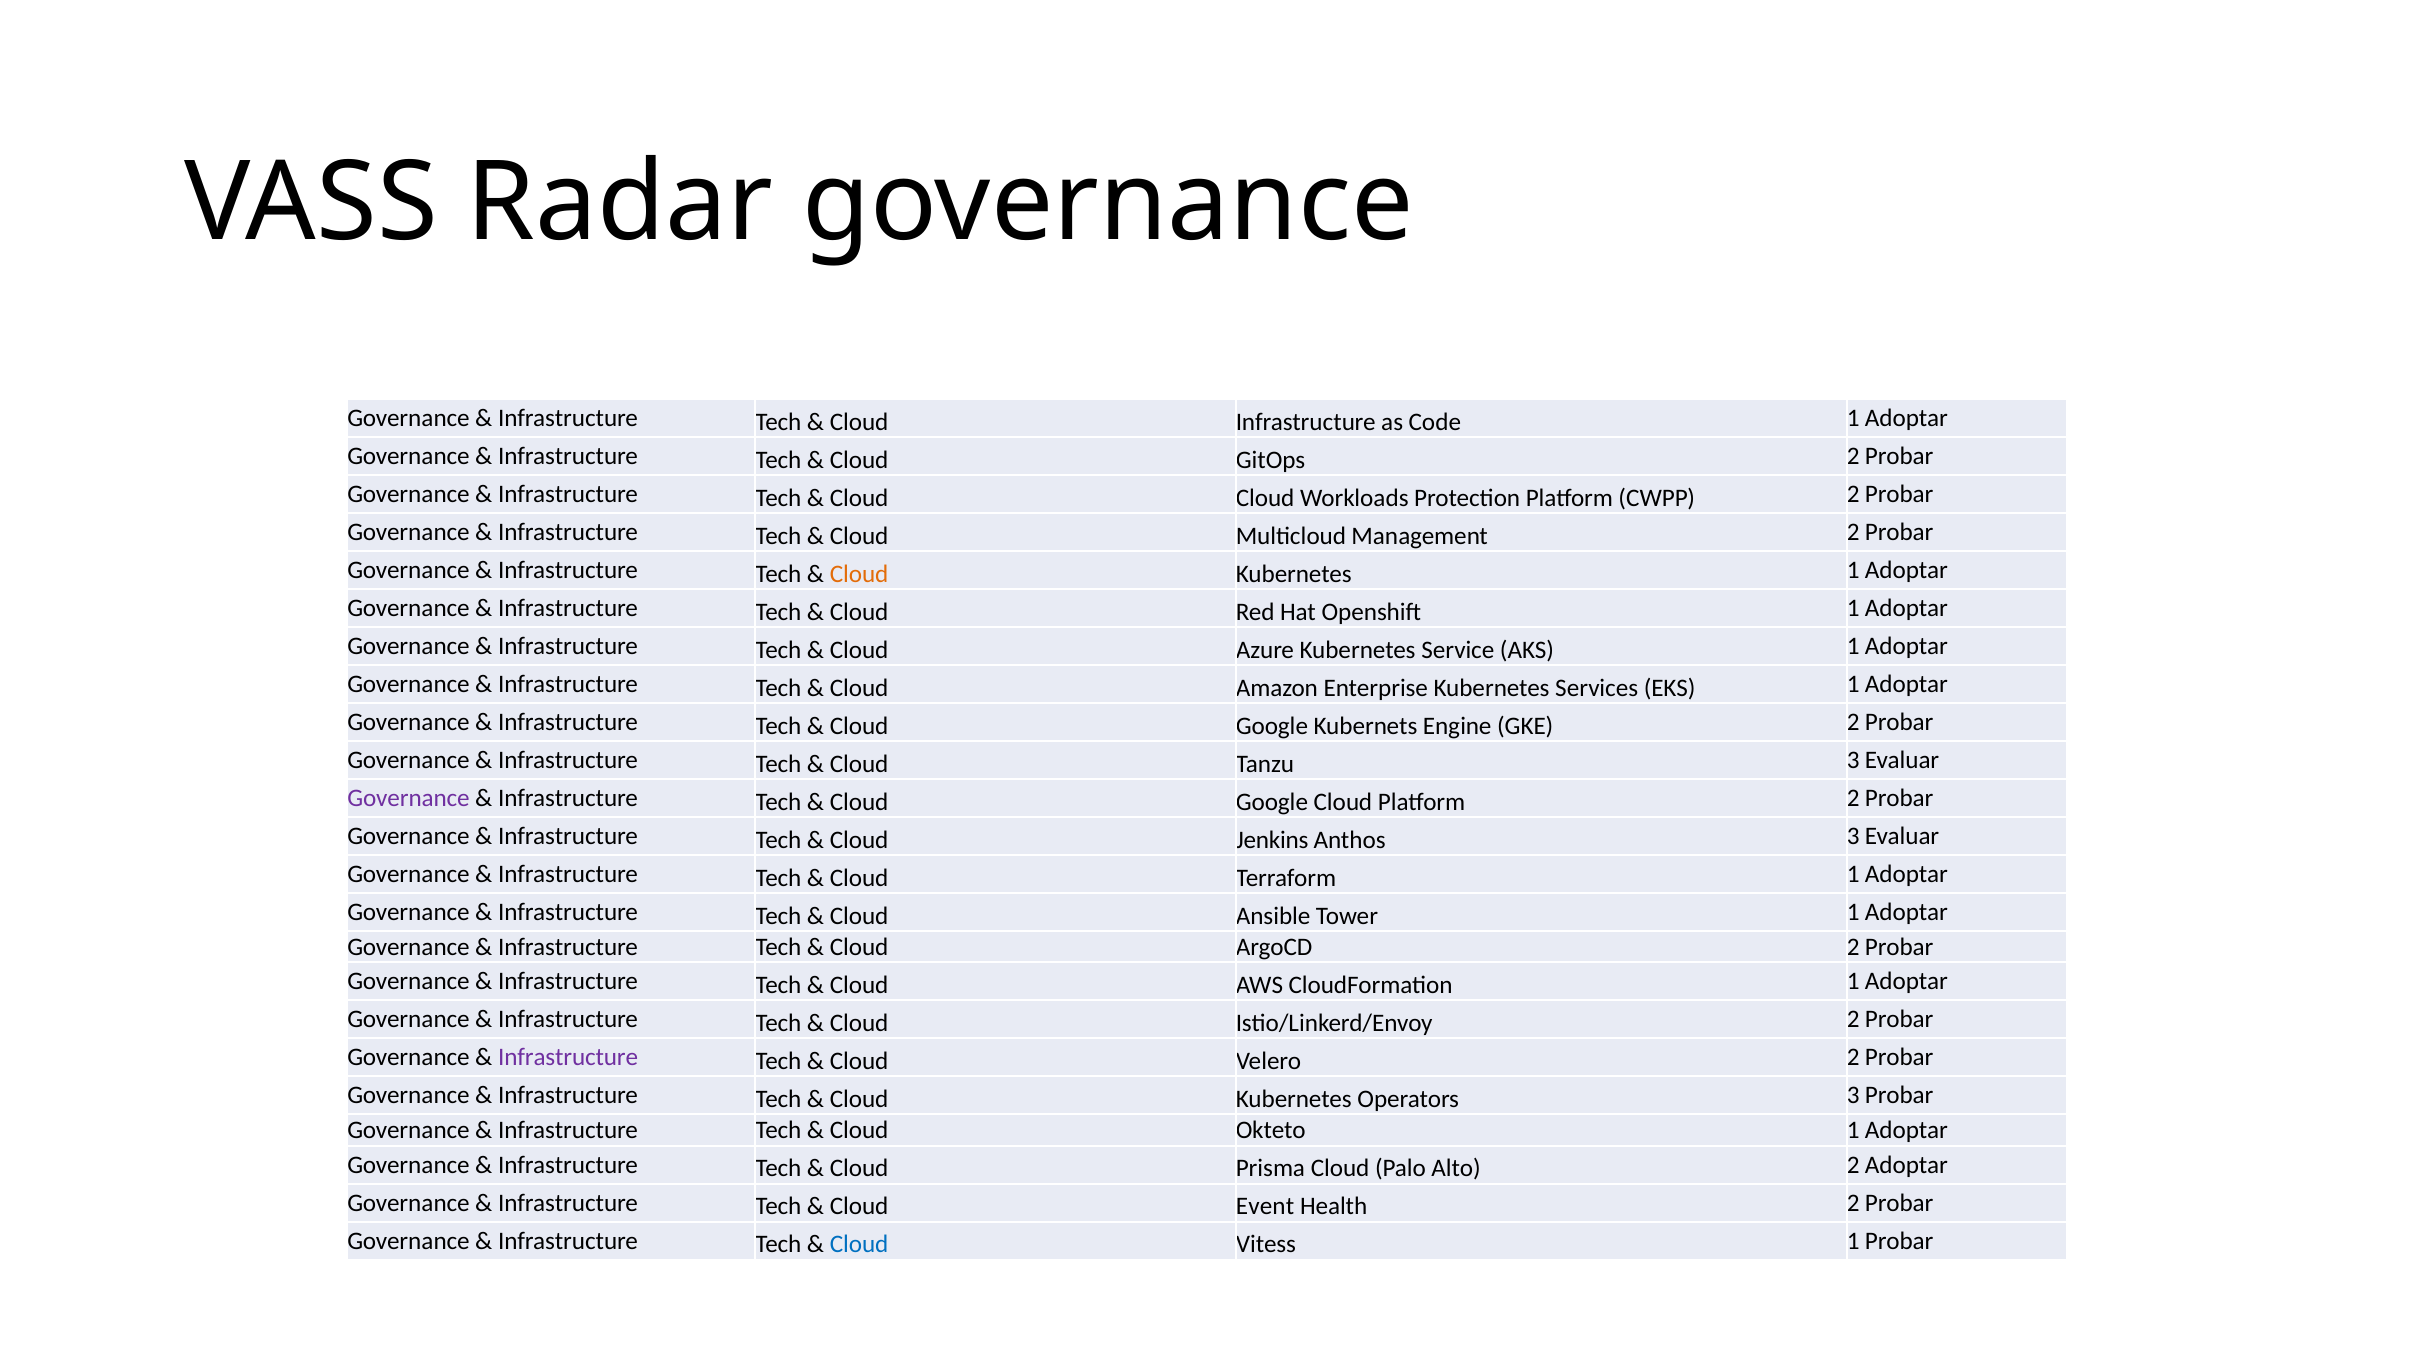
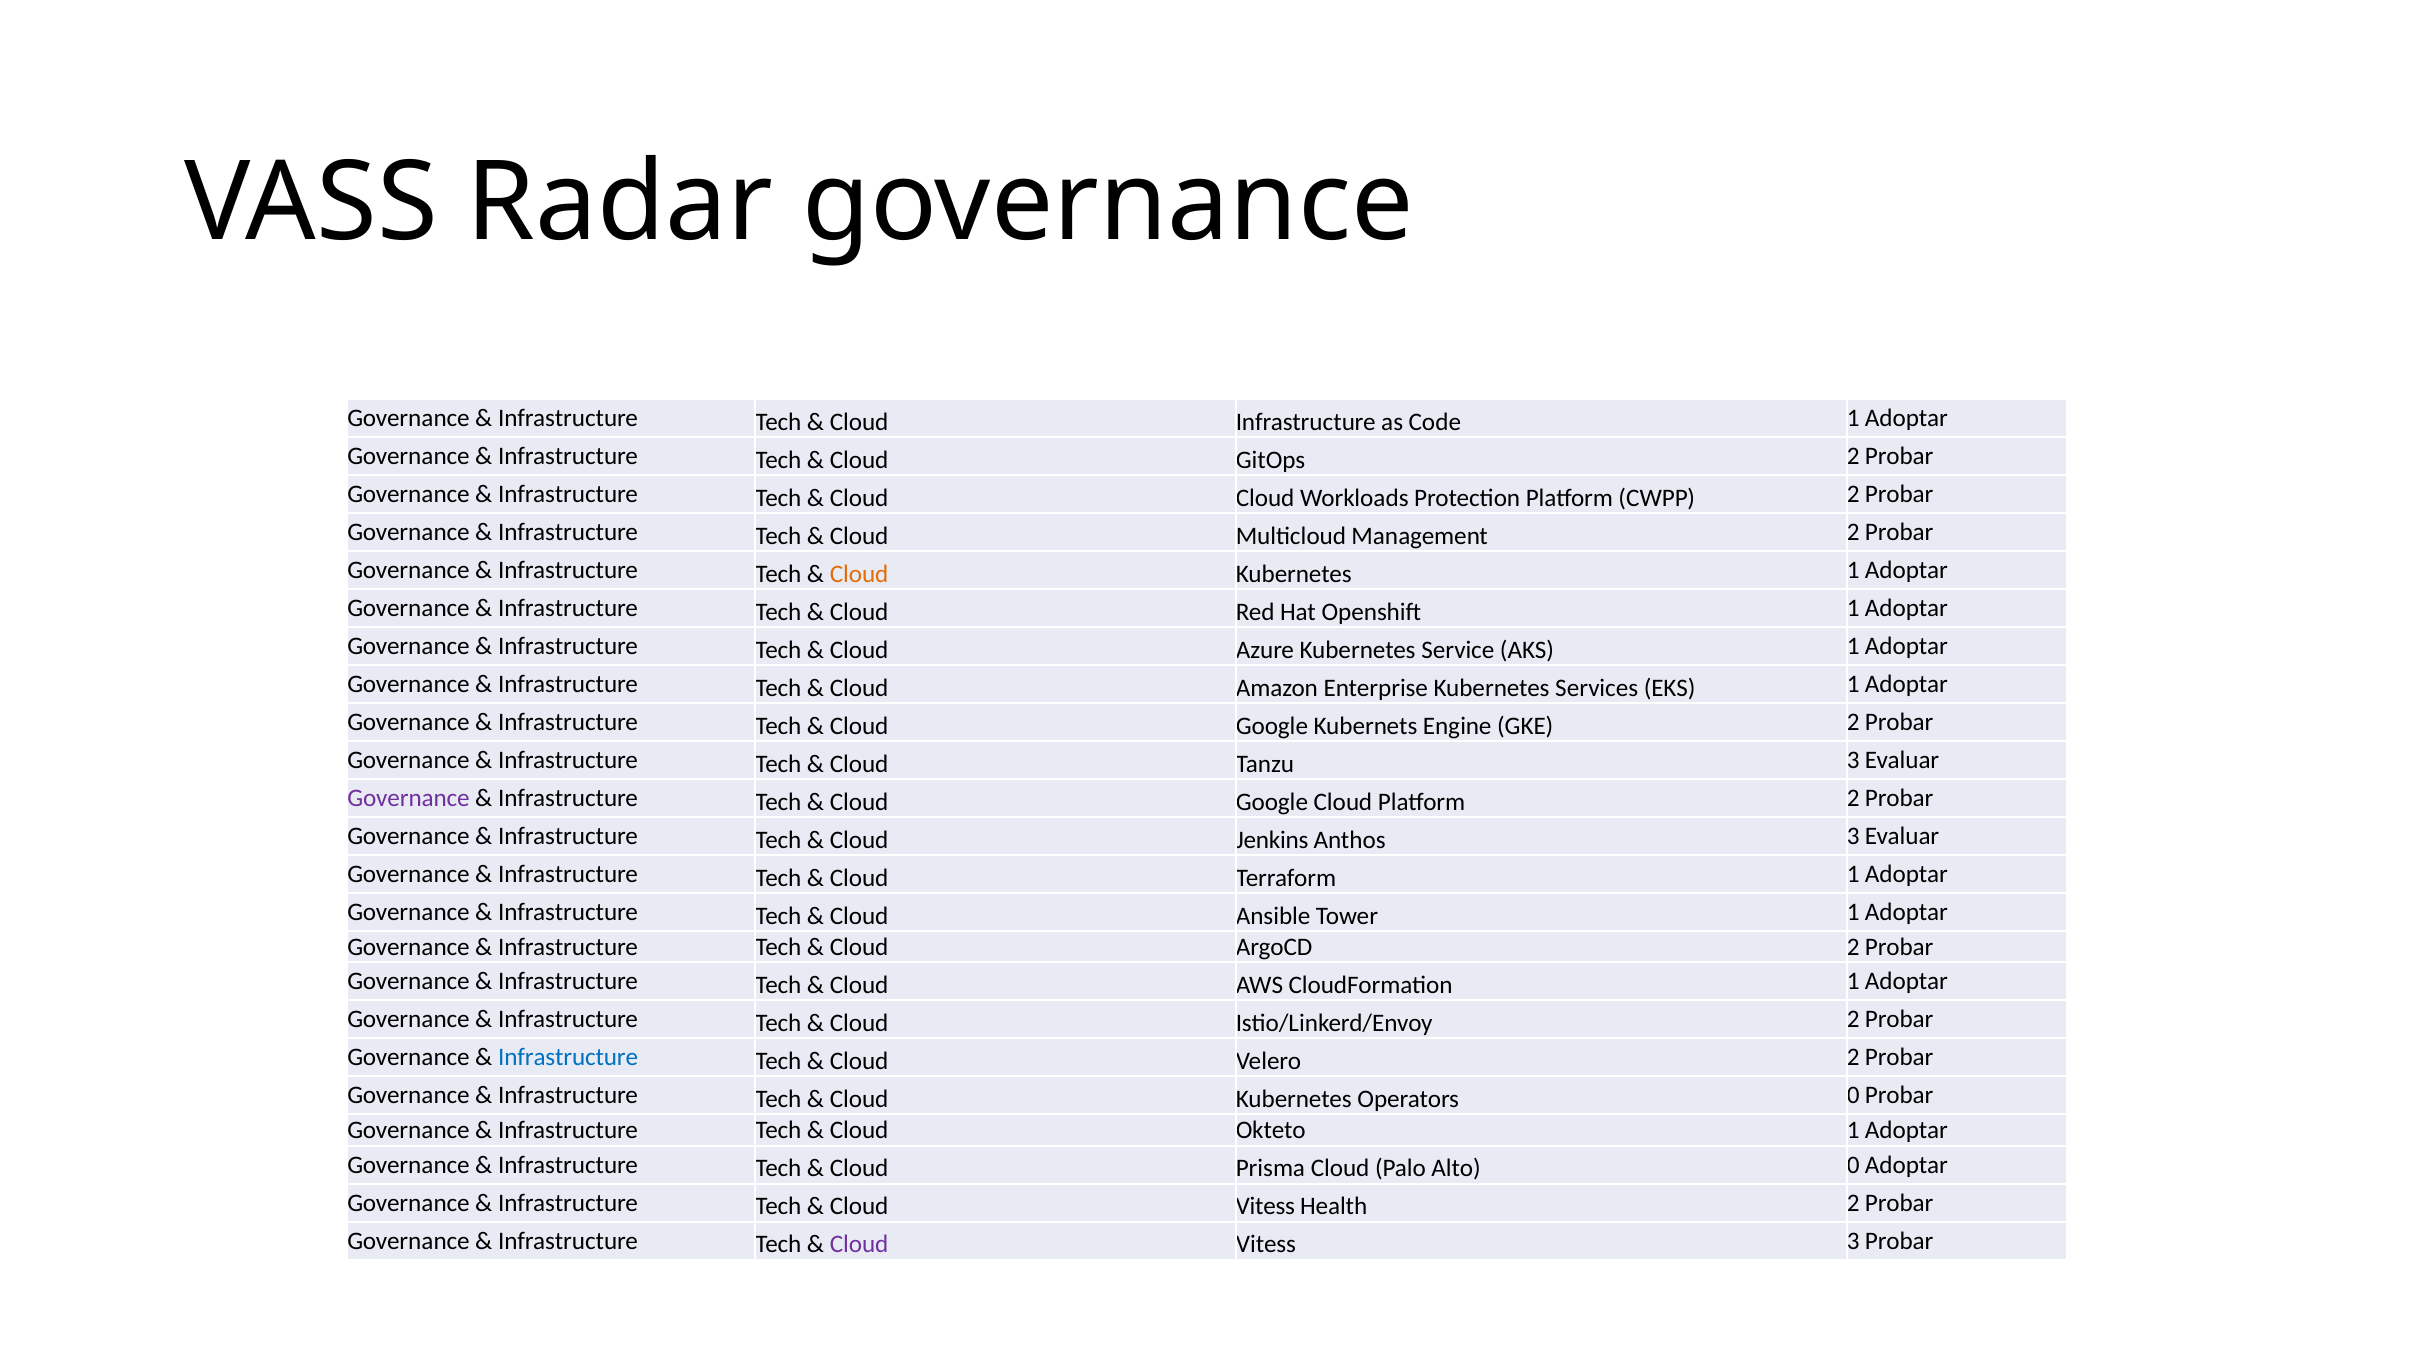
Infrastructure at (568, 1057) colour: purple -> blue
Operators 3: 3 -> 0
Alto 2: 2 -> 0
Event at (1265, 1207): Event -> Vitess
Cloud at (859, 1244) colour: blue -> purple
Vitess 1: 1 -> 3
